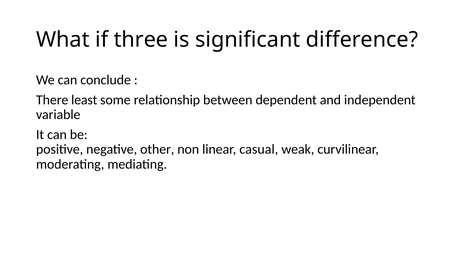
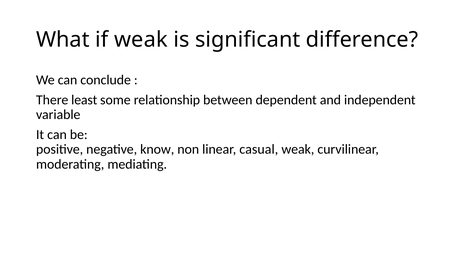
if three: three -> weak
other: other -> know
